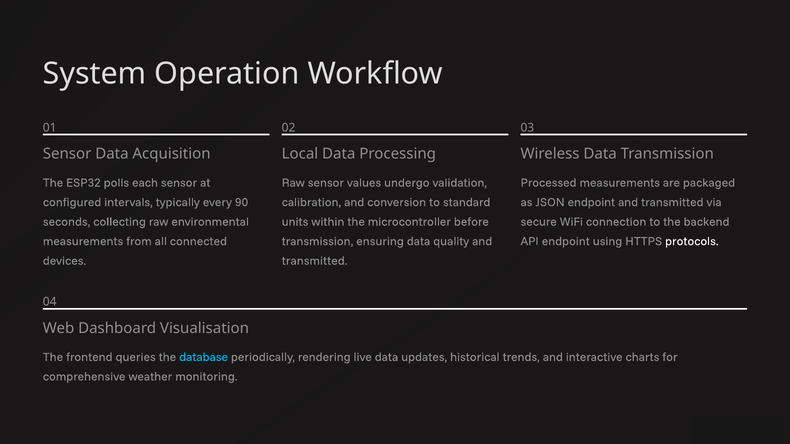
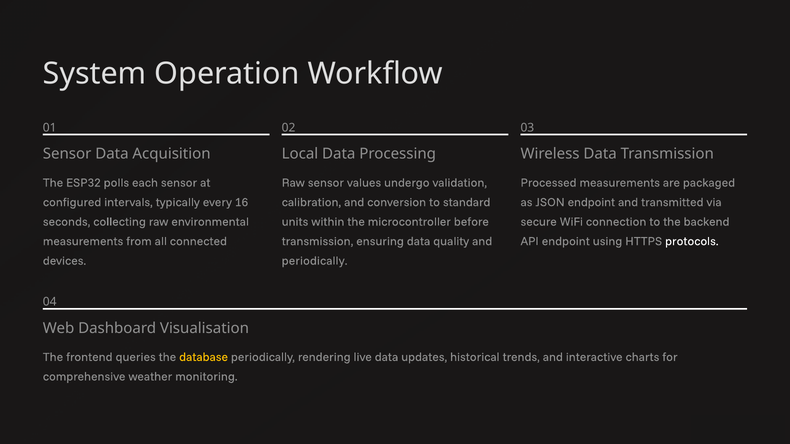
90: 90 -> 16
transmitted at (315, 261): transmitted -> periodically
database colour: light blue -> yellow
